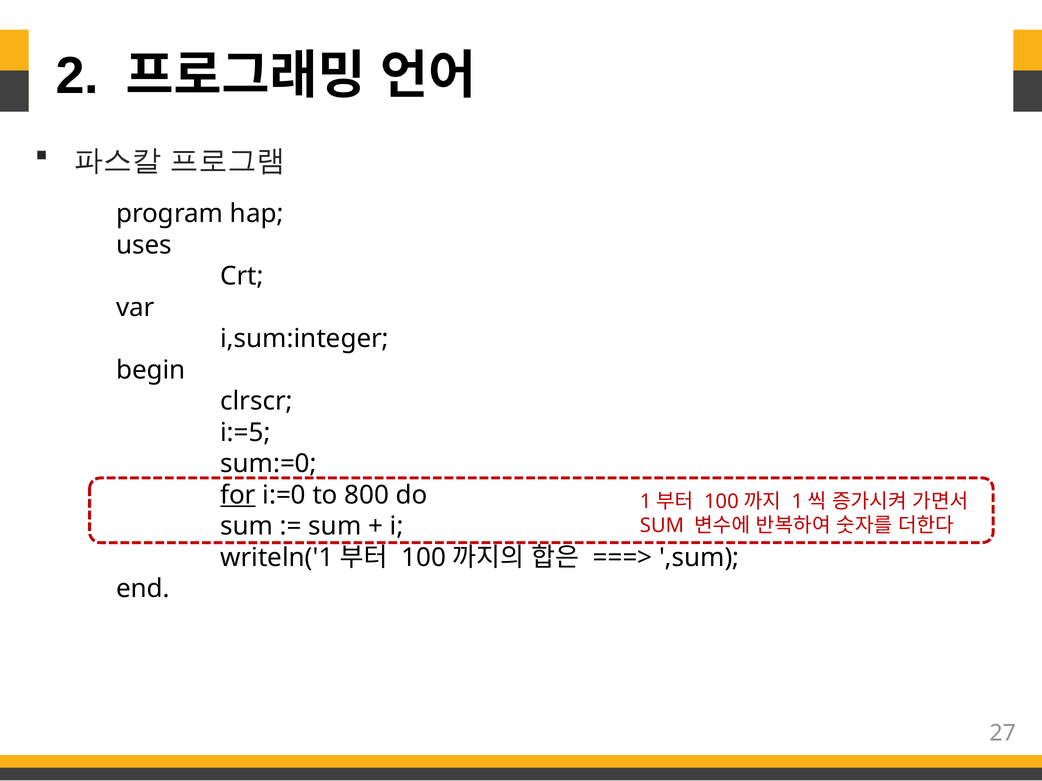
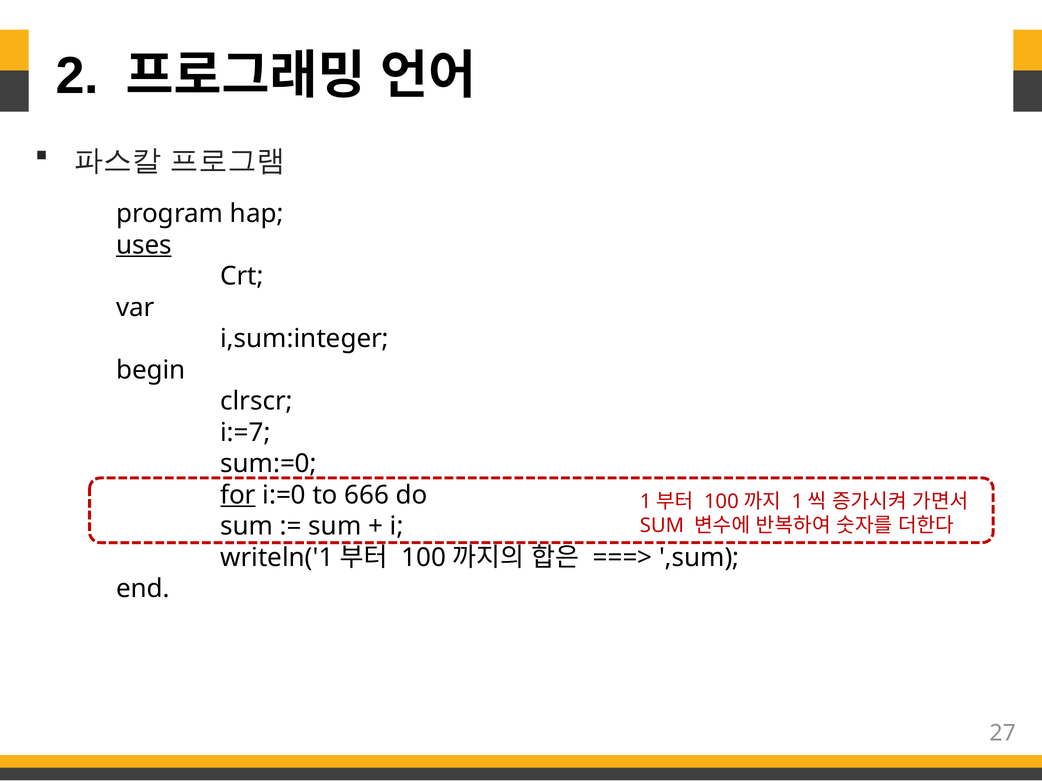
uses underline: none -> present
i:=5: i:=5 -> i:=7
800: 800 -> 666
